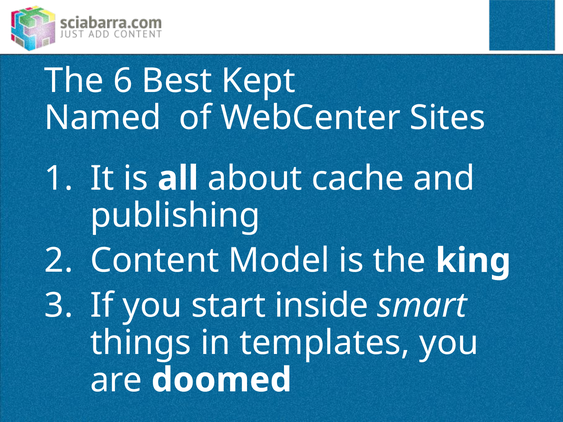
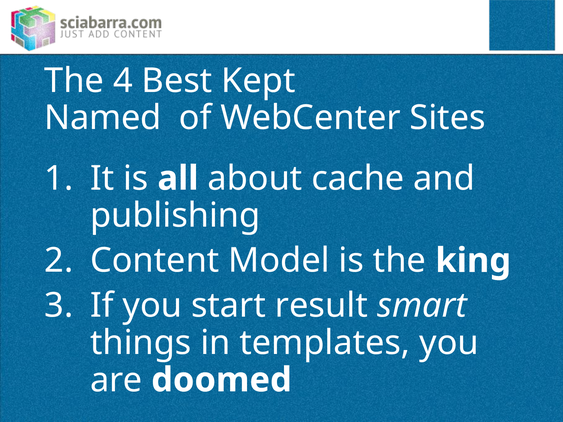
6: 6 -> 4
inside: inside -> result
